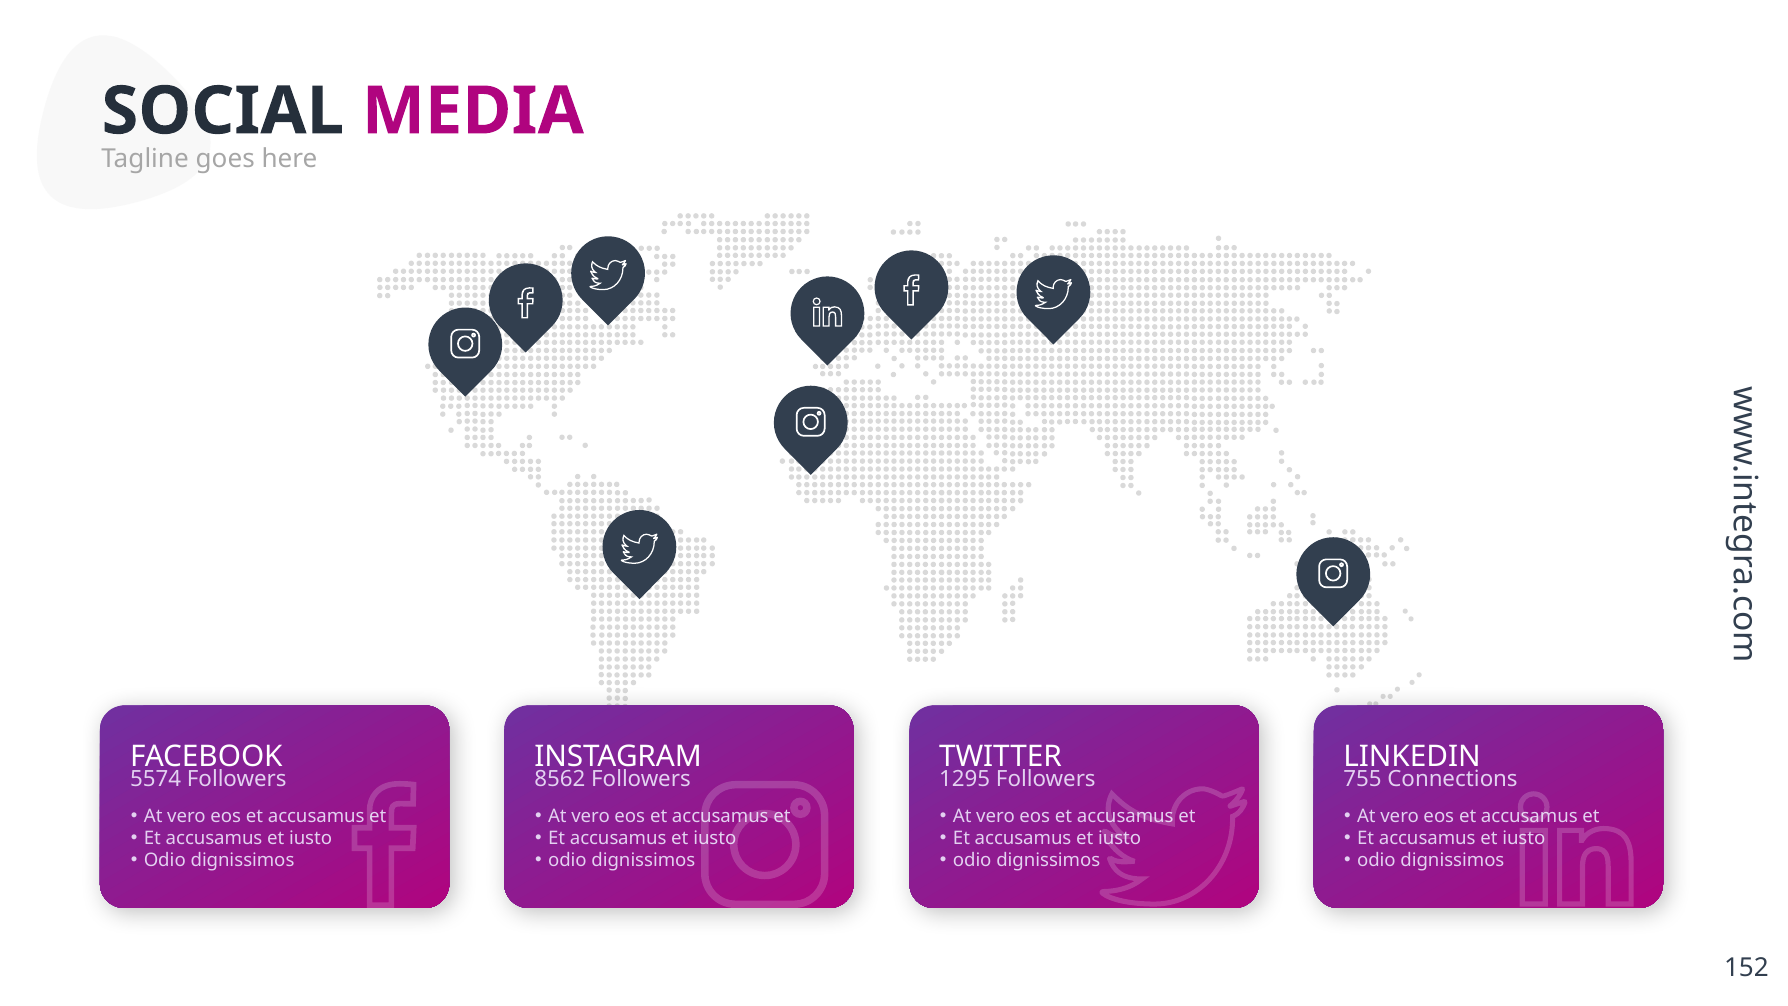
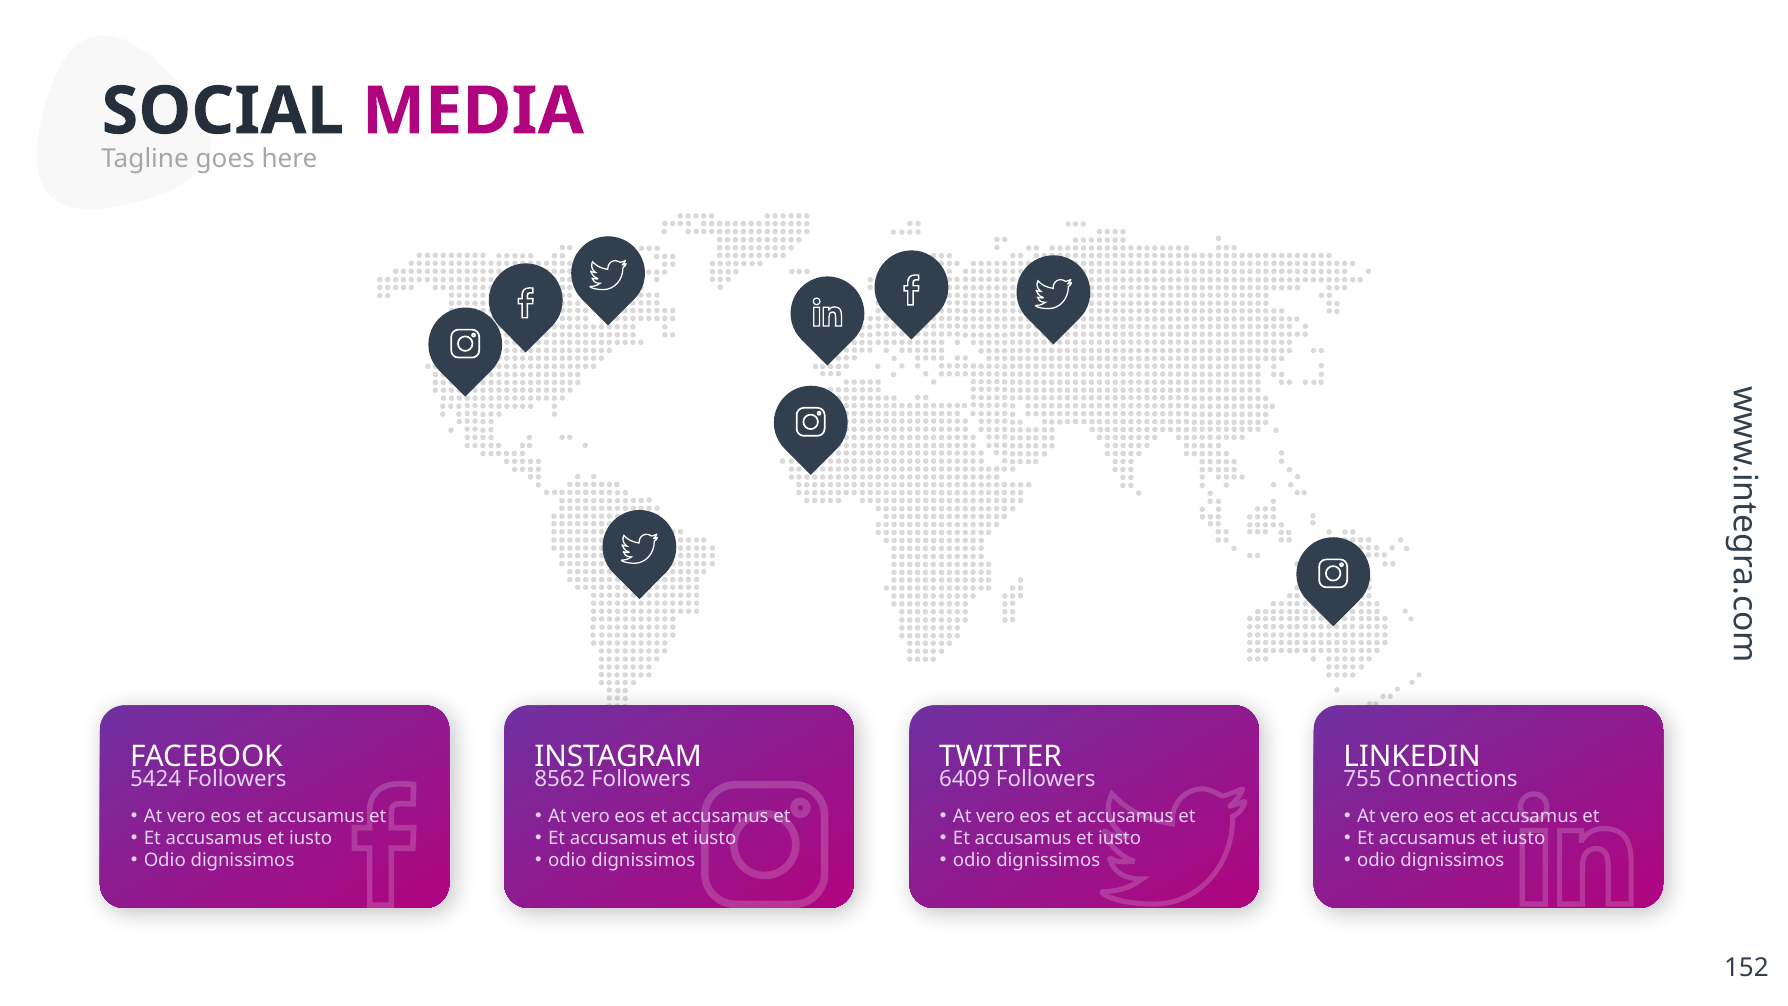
5574: 5574 -> 5424
1295: 1295 -> 6409
